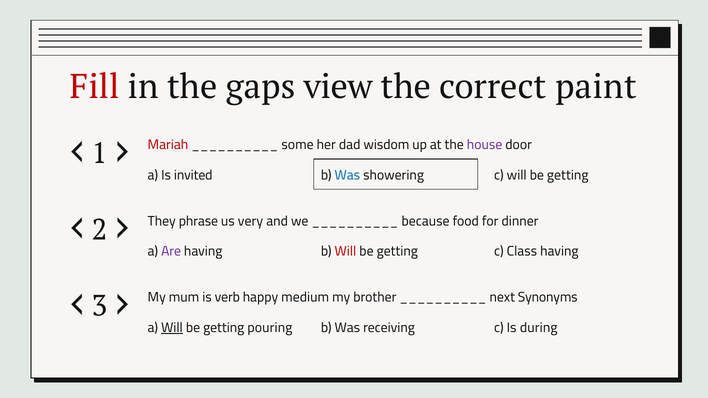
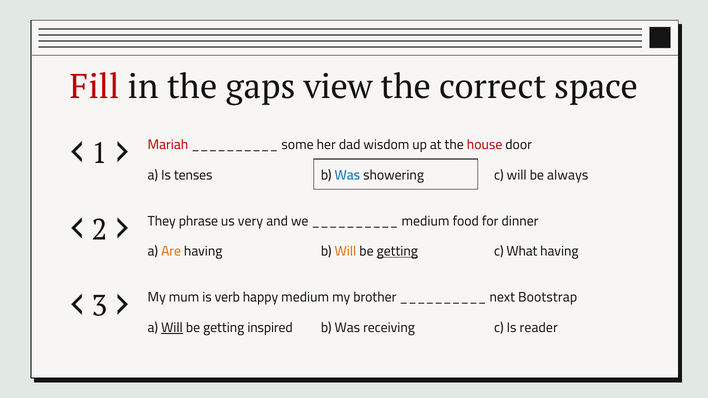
paint: paint -> space
house colour: purple -> red
invited: invited -> tenses
c will be getting: getting -> always
because at (426, 221): because -> medium
Are colour: purple -> orange
Will at (345, 252) colour: red -> orange
getting at (397, 252) underline: none -> present
Class: Class -> What
Synonyms: Synonyms -> Bootstrap
pouring: pouring -> inspired
during: during -> reader
